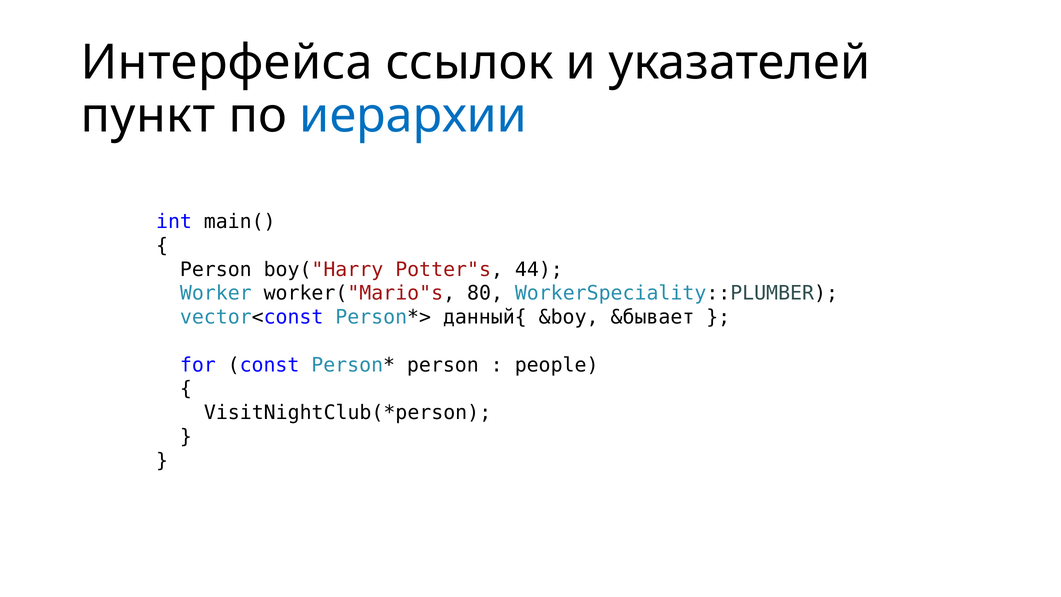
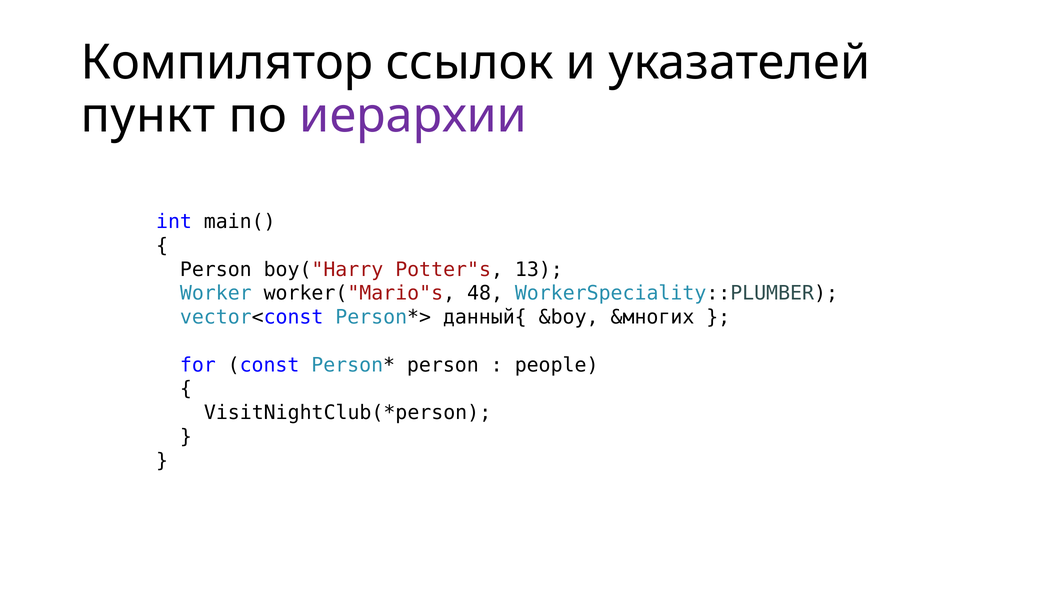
Интерфейса: Интерфейса -> Компилятор
иерархии colour: blue -> purple
44: 44 -> 13
80: 80 -> 48
&бывает: &бывает -> &многих
